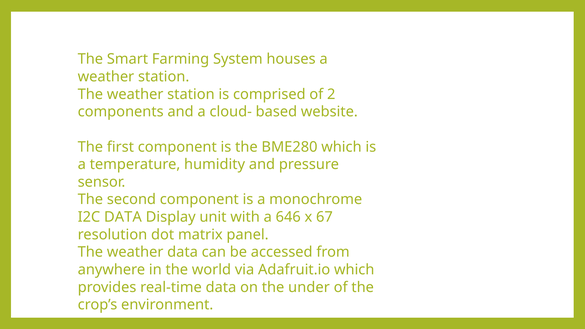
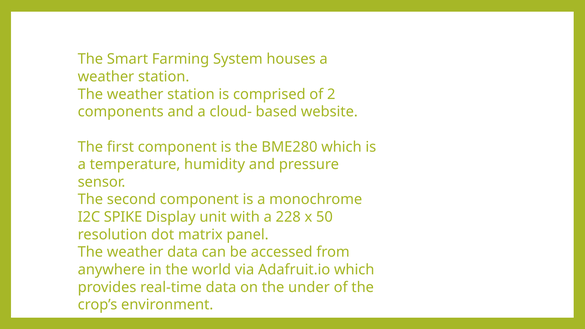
I2C DATA: DATA -> SPIKE
646: 646 -> 228
67: 67 -> 50
